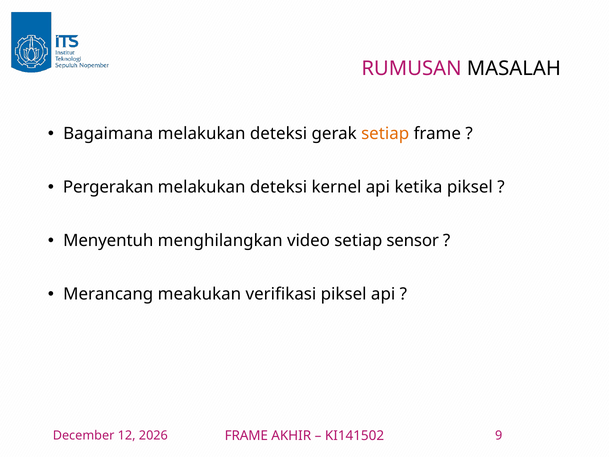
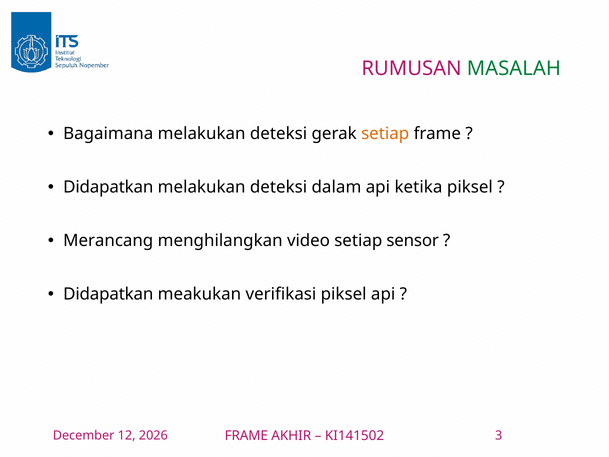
MASALAH colour: black -> green
Pergerakan at (108, 187): Pergerakan -> Didapatkan
kernel: kernel -> dalam
Menyentuh: Menyentuh -> Merancang
Merancang at (108, 294): Merancang -> Didapatkan
9: 9 -> 3
